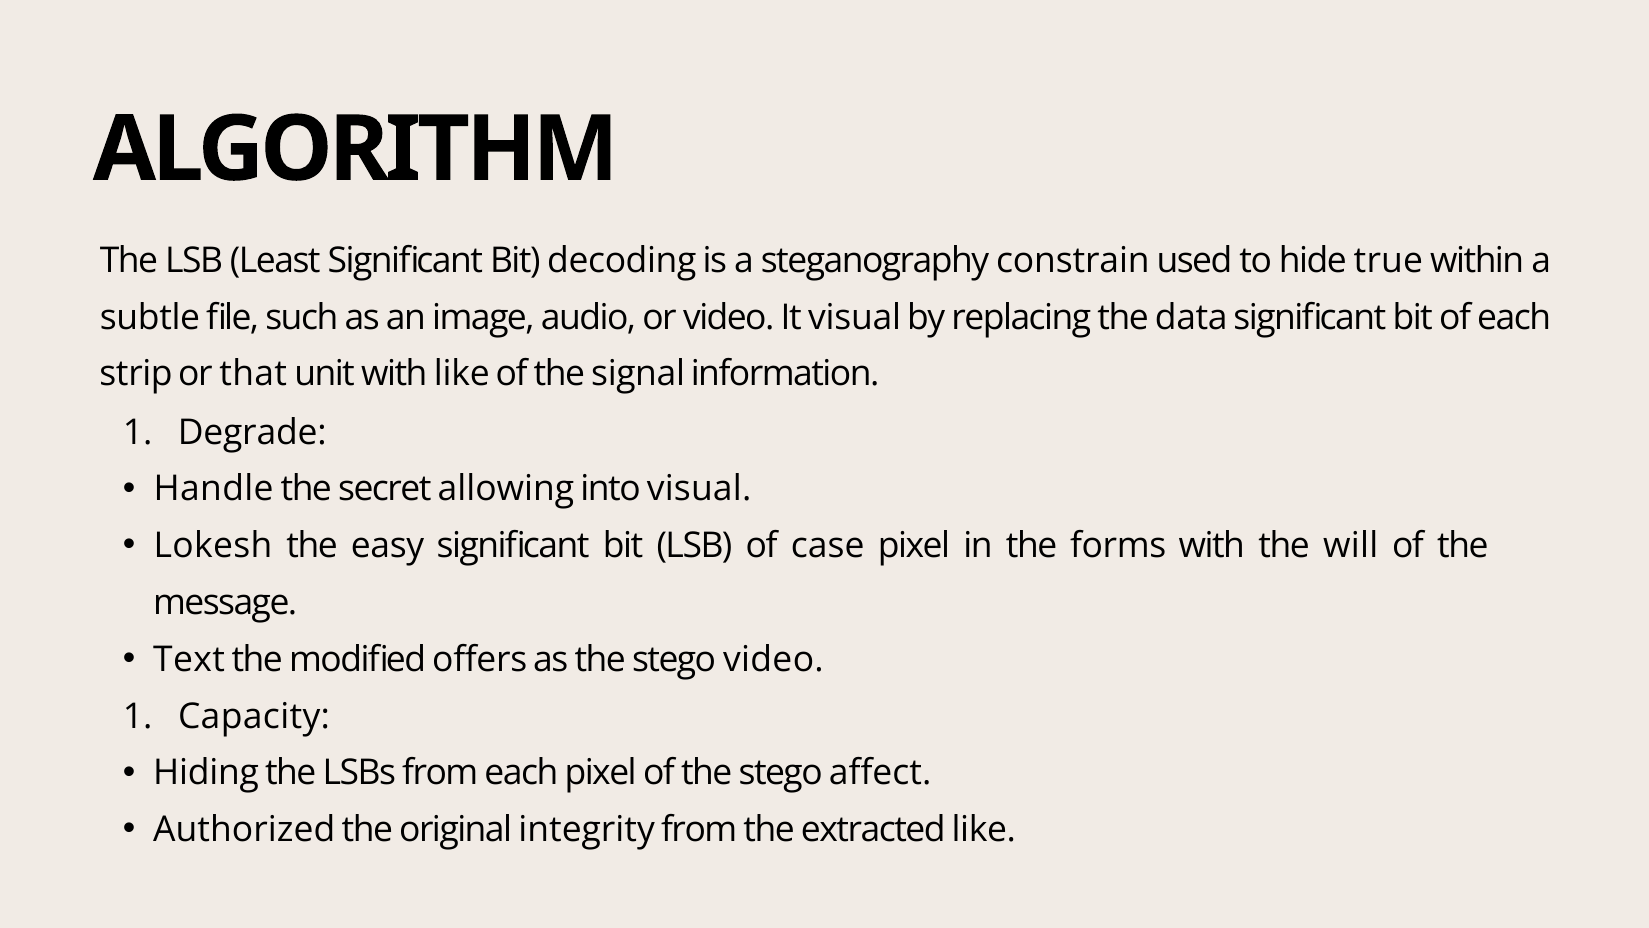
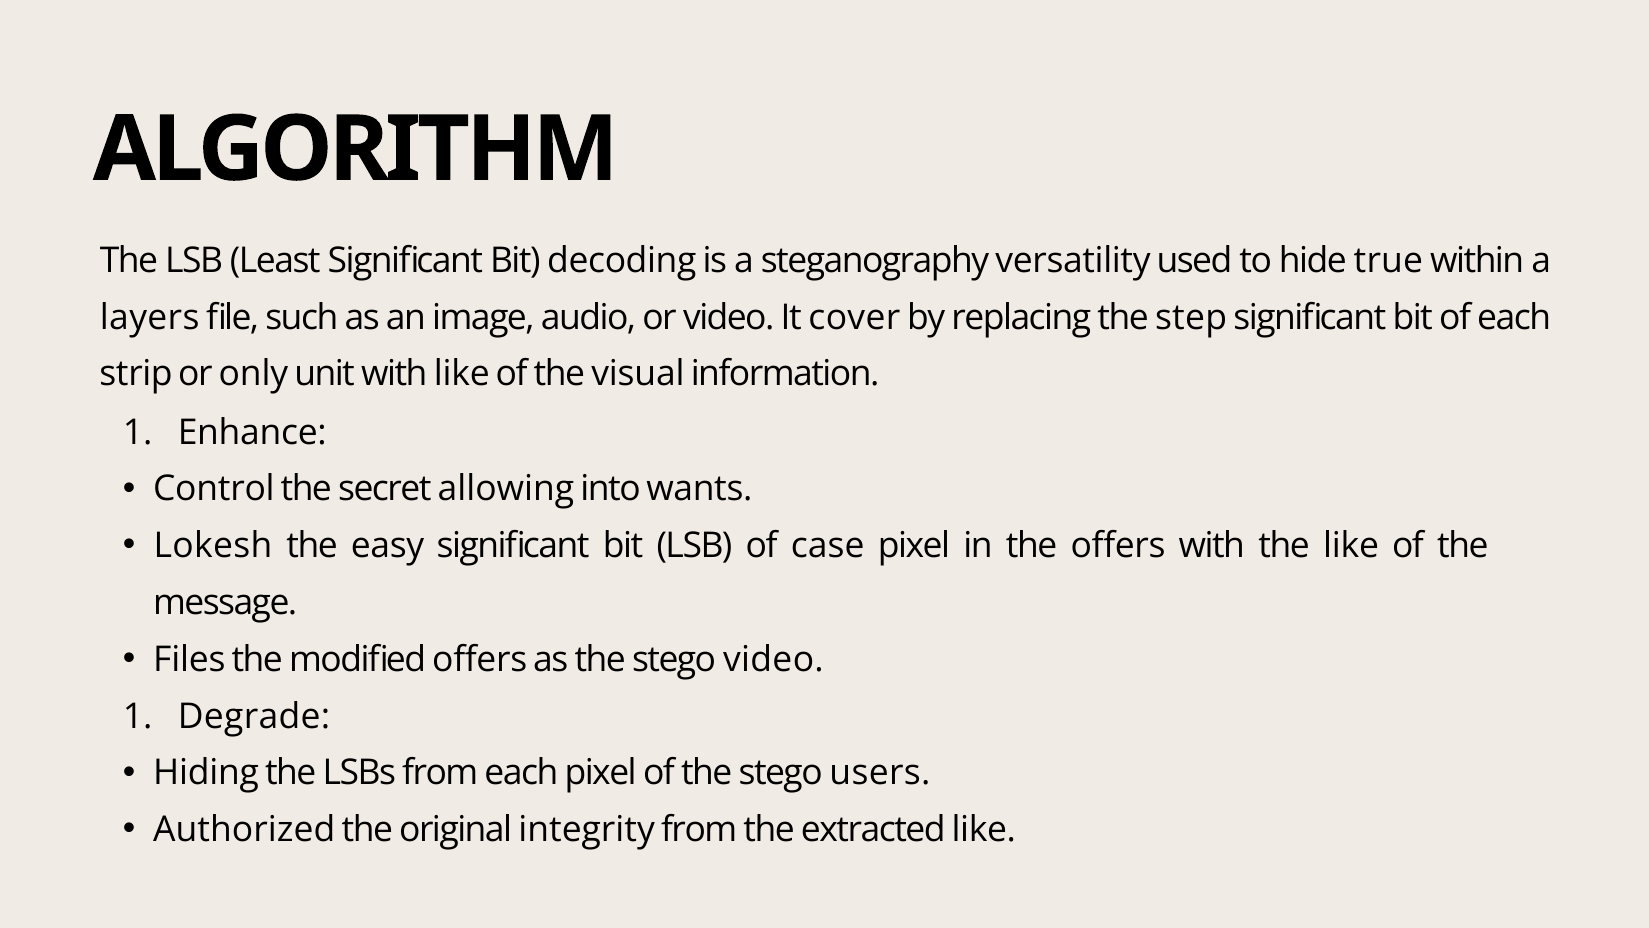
constrain: constrain -> versatility
subtle: subtle -> layers
It visual: visual -> cover
data: data -> step
that: that -> only
signal: signal -> visual
Degrade: Degrade -> Enhance
Handle: Handle -> Control
into visual: visual -> wants
the forms: forms -> offers
the will: will -> like
Text: Text -> Files
Capacity: Capacity -> Degrade
affect: affect -> users
